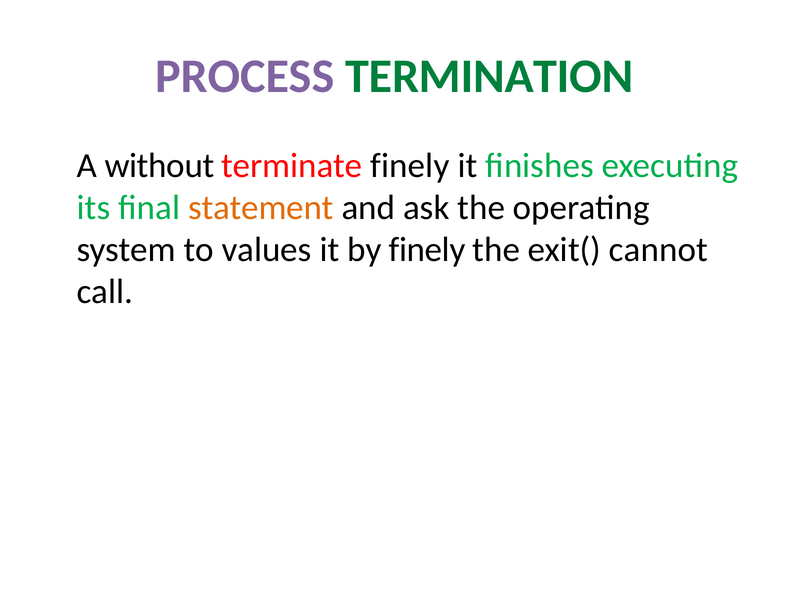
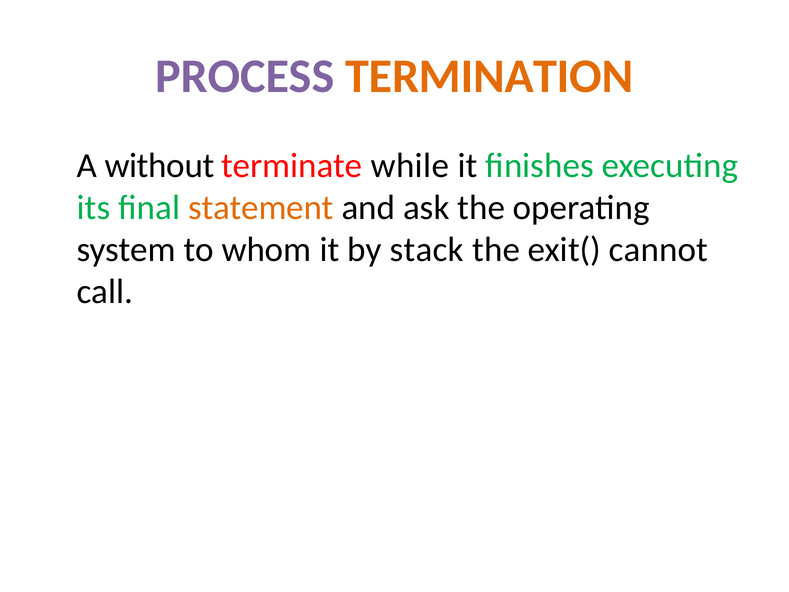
TERMINATION colour: green -> orange
terminate finely: finely -> while
values: values -> whom
by finely: finely -> stack
